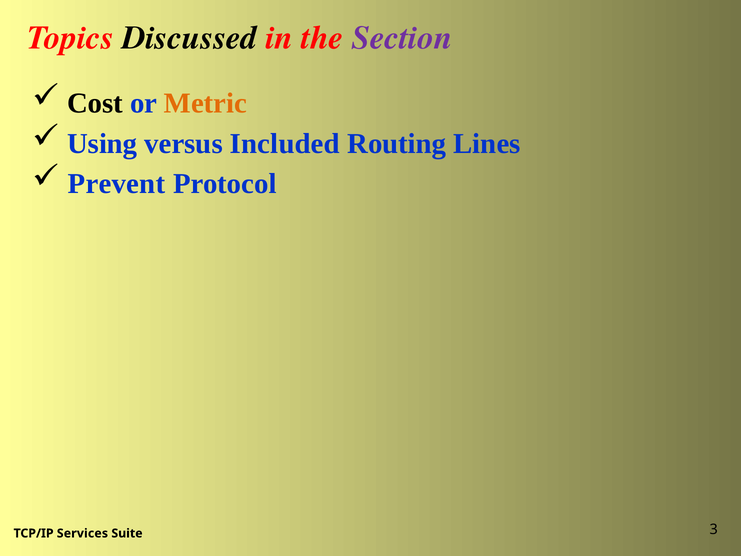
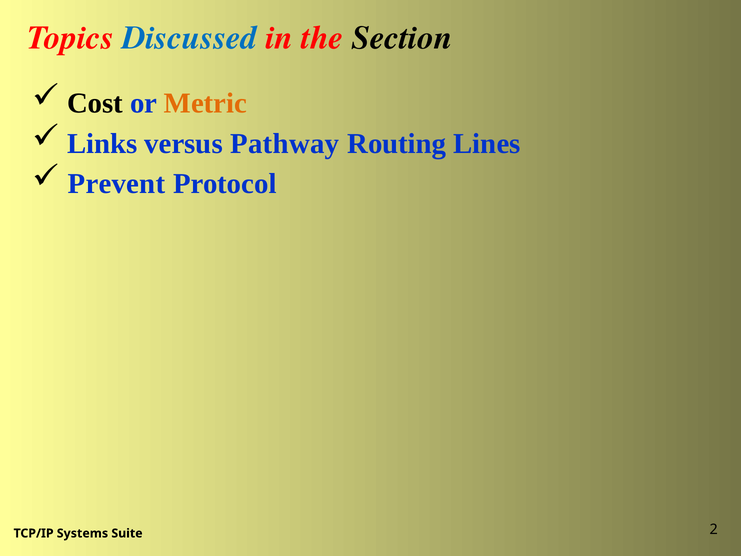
Discussed colour: black -> blue
Section colour: purple -> black
Using: Using -> Links
Included: Included -> Pathway
Services: Services -> Systems
3: 3 -> 2
